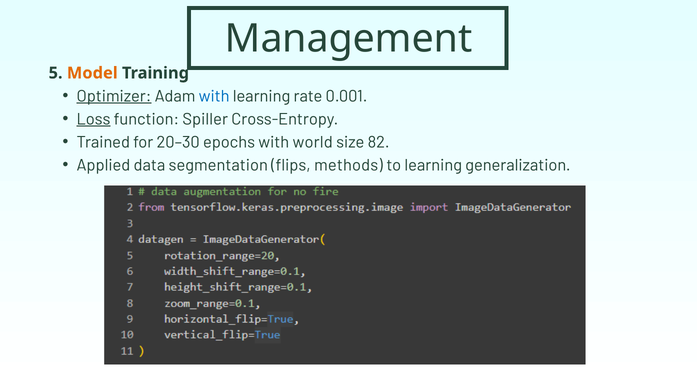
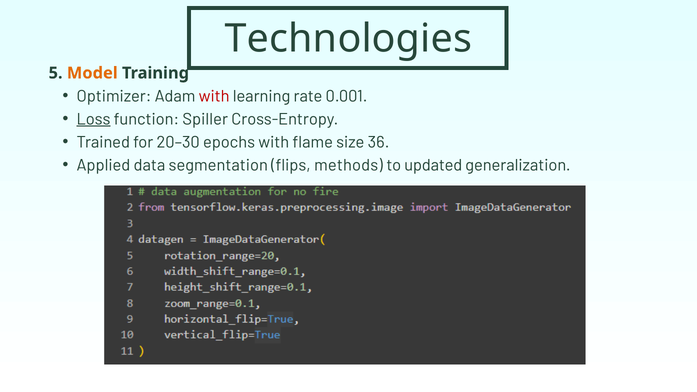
Management: Management -> Technologies
Optimizer underline: present -> none
with at (214, 96) colour: blue -> red
world: world -> flame
82: 82 -> 36
to learning: learning -> updated
